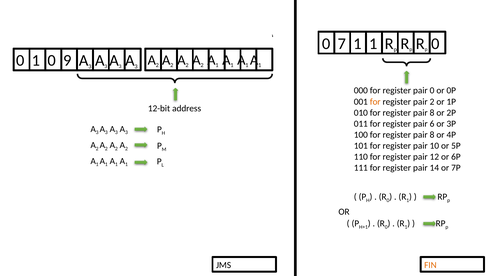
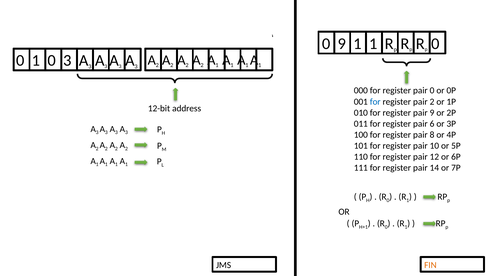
0 7: 7 -> 9
0 9: 9 -> 3
for at (375, 102) colour: orange -> blue
8 at (432, 113): 8 -> 9
